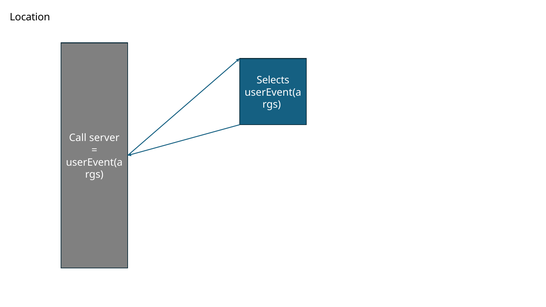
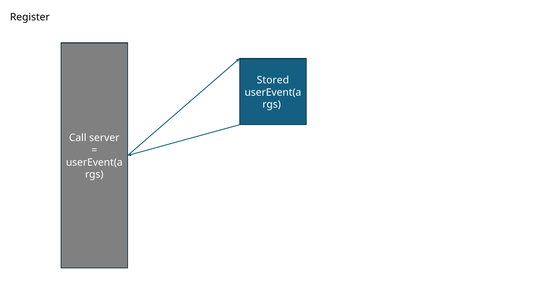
Location: Location -> Register
Selects: Selects -> Stored
